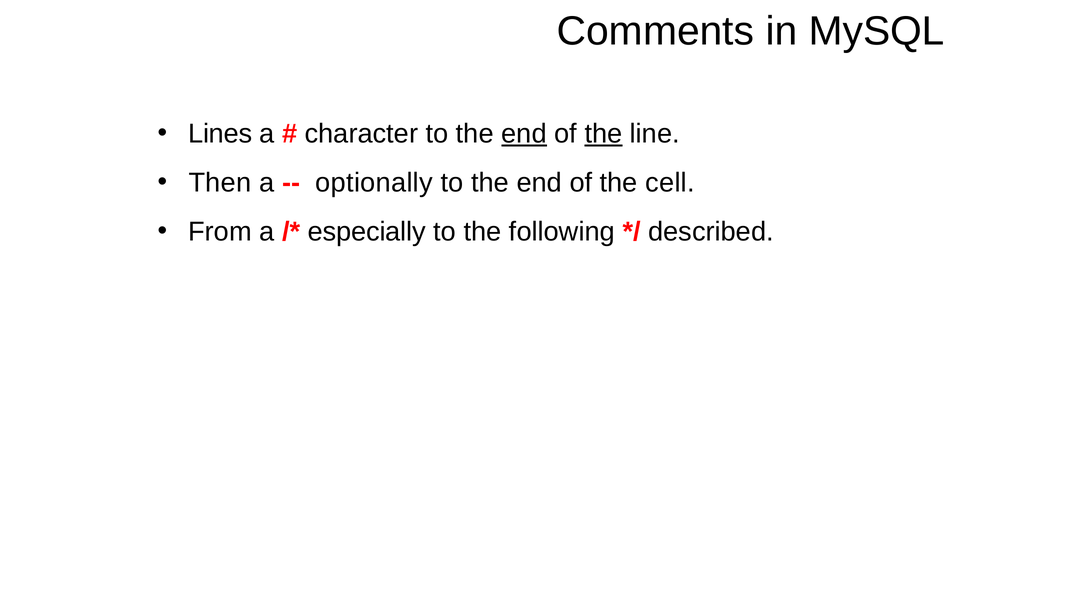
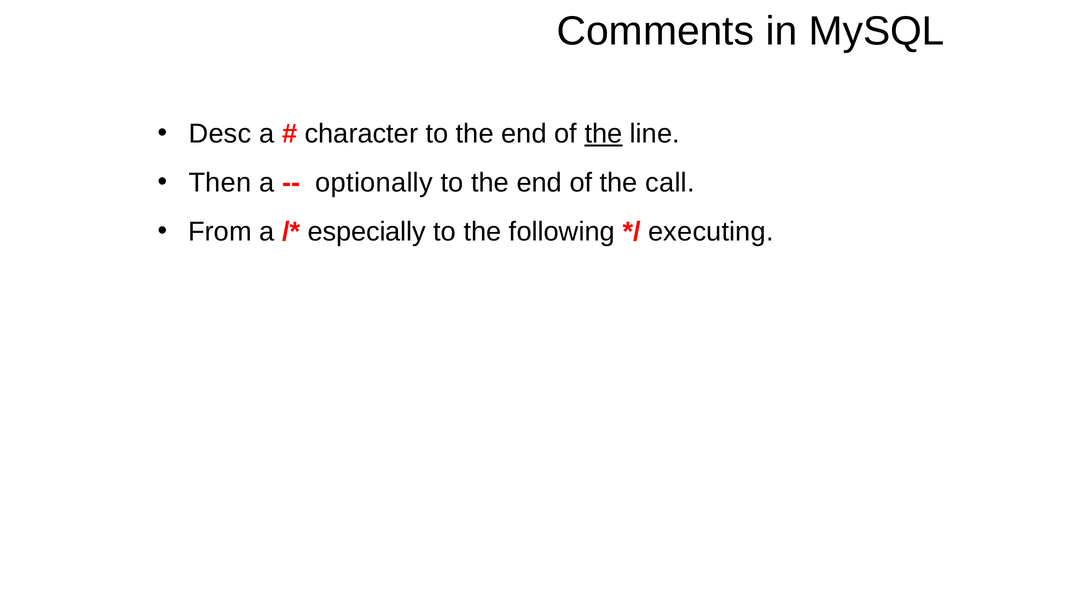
Lines: Lines -> Desc
end at (524, 134) underline: present -> none
cell: cell -> call
described: described -> executing
